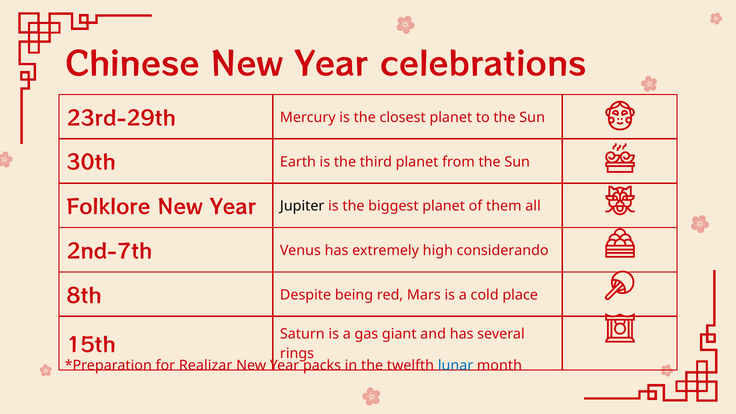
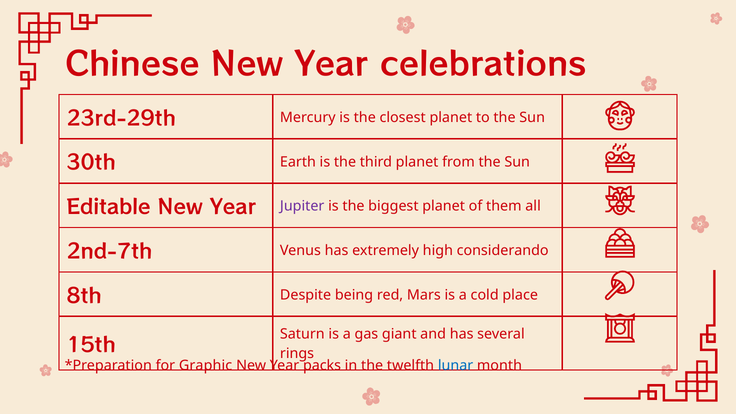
Folklore: Folklore -> Editable
Jupiter colour: black -> purple
Realizar: Realizar -> Graphic
